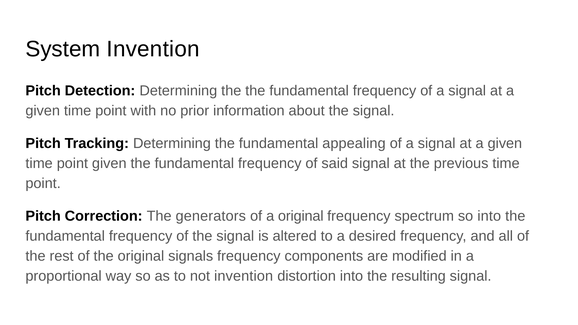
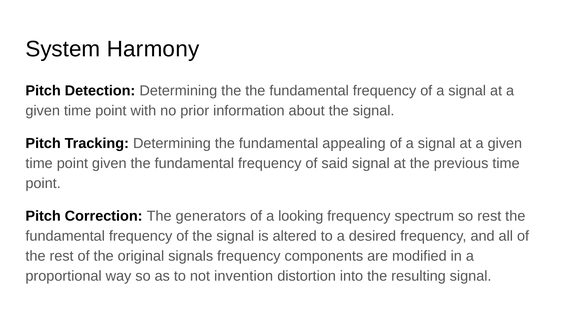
System Invention: Invention -> Harmony
a original: original -> looking
so into: into -> rest
